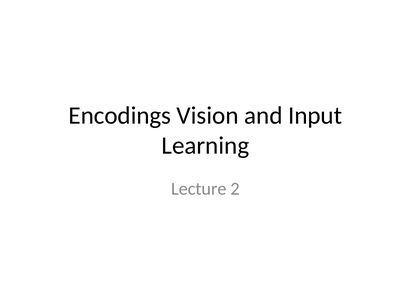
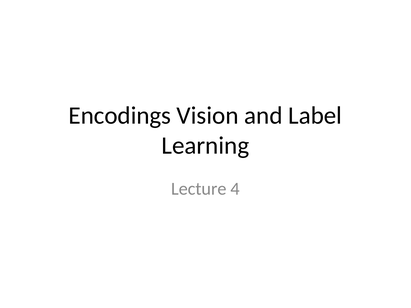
Input: Input -> Label
2: 2 -> 4
